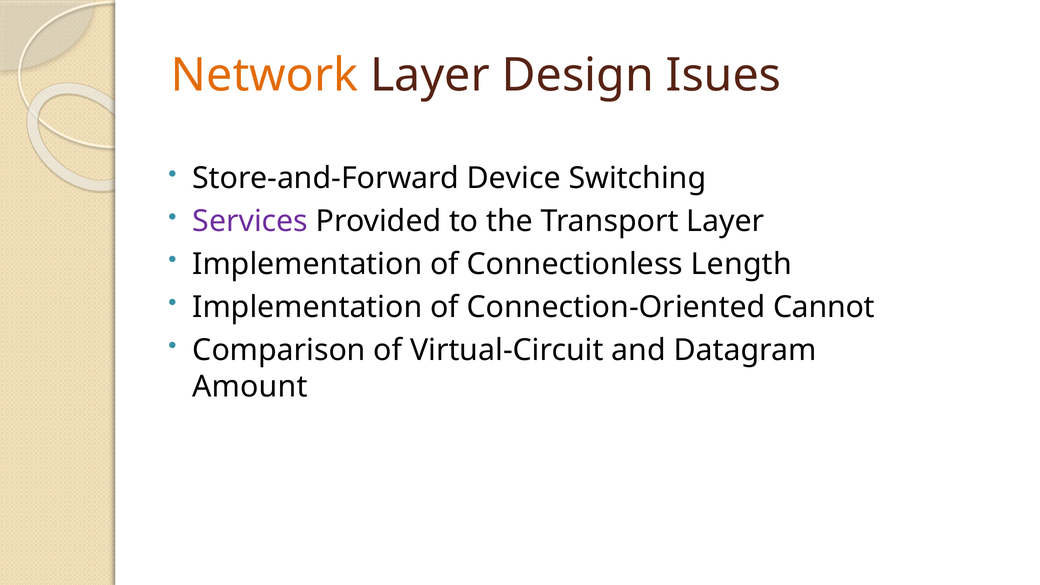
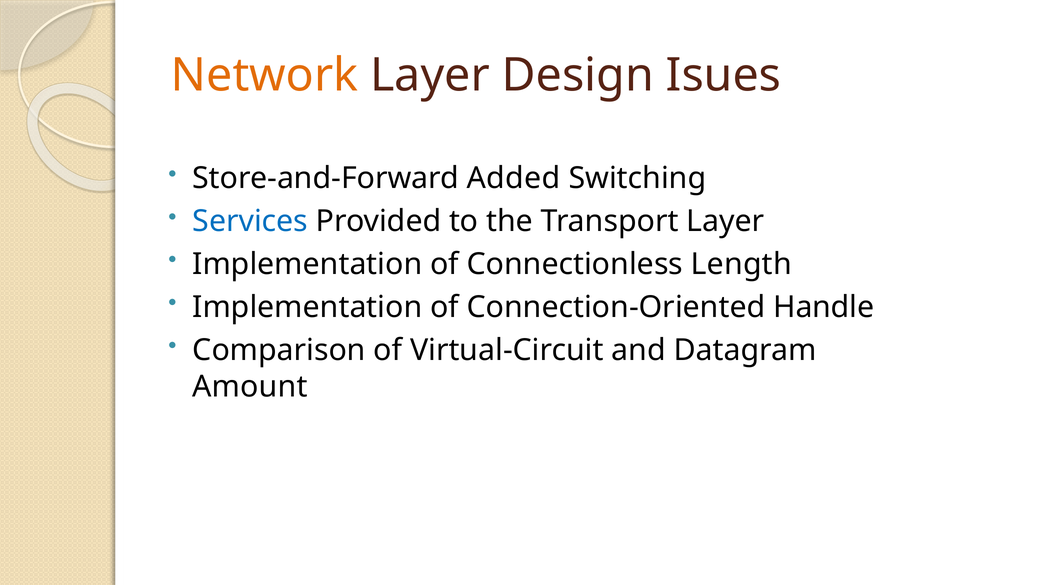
Device: Device -> Added
Services colour: purple -> blue
Cannot: Cannot -> Handle
